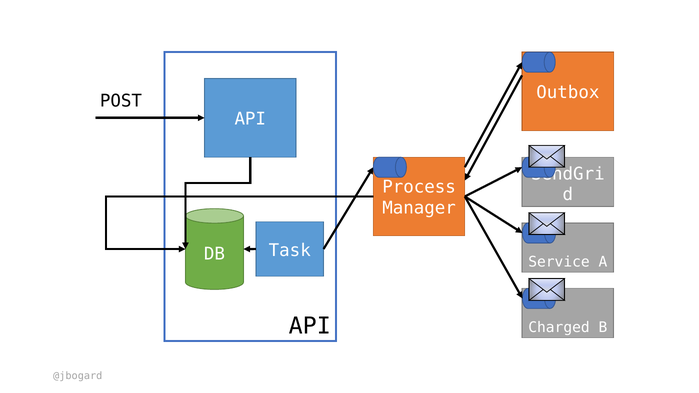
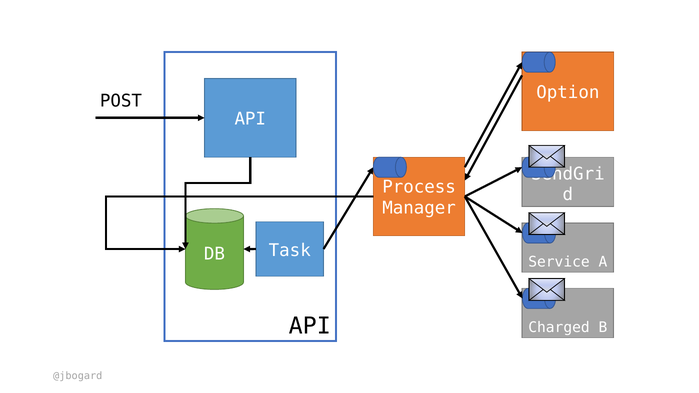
Outbox: Outbox -> Option
